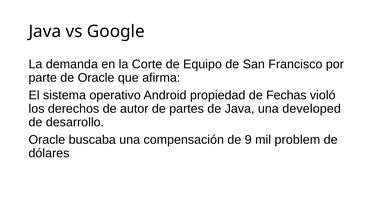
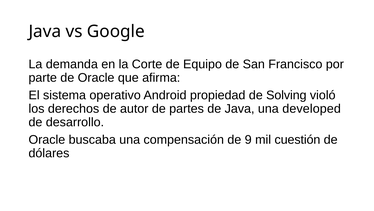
Fechas: Fechas -> Solving
problem: problem -> cuestión
